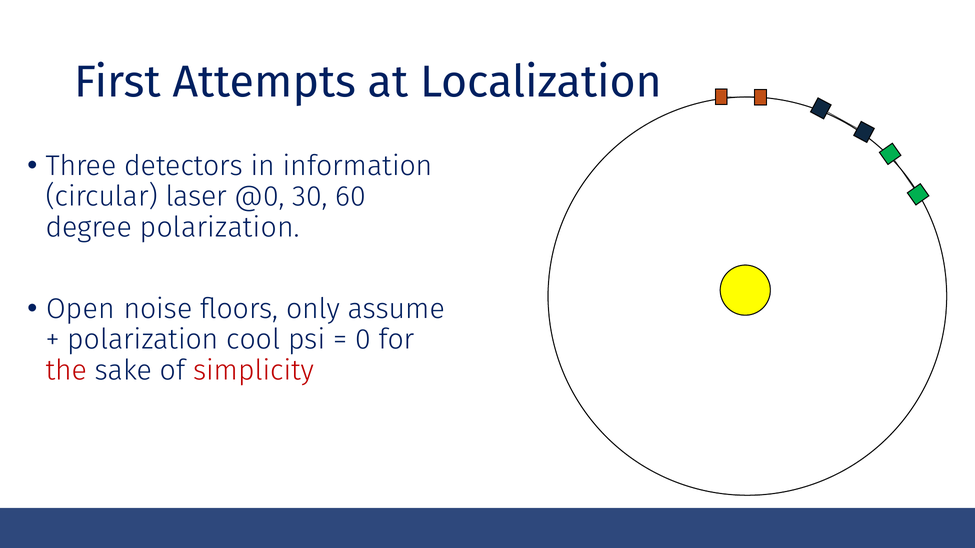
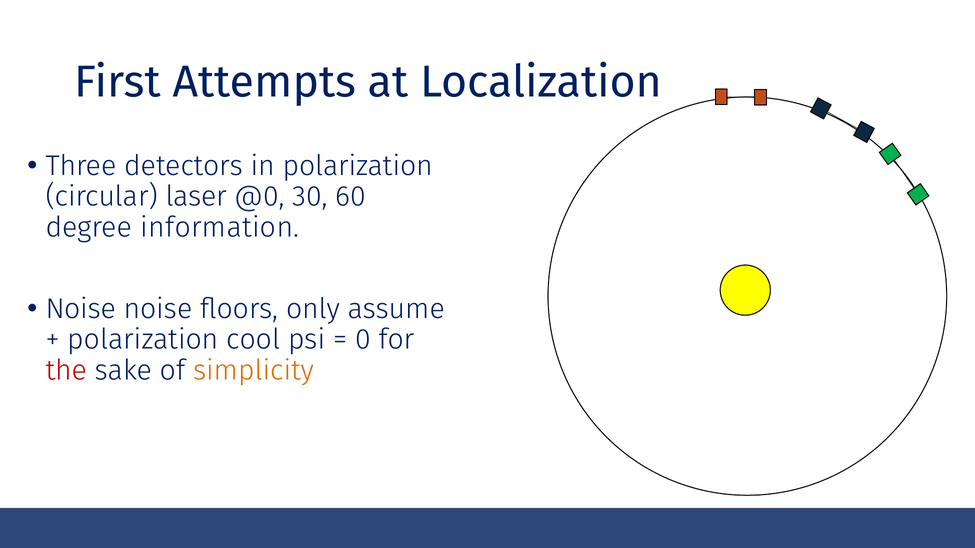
in information: information -> polarization
degree polarization: polarization -> information
Open at (80, 309): Open -> Noise
simplicity colour: red -> orange
